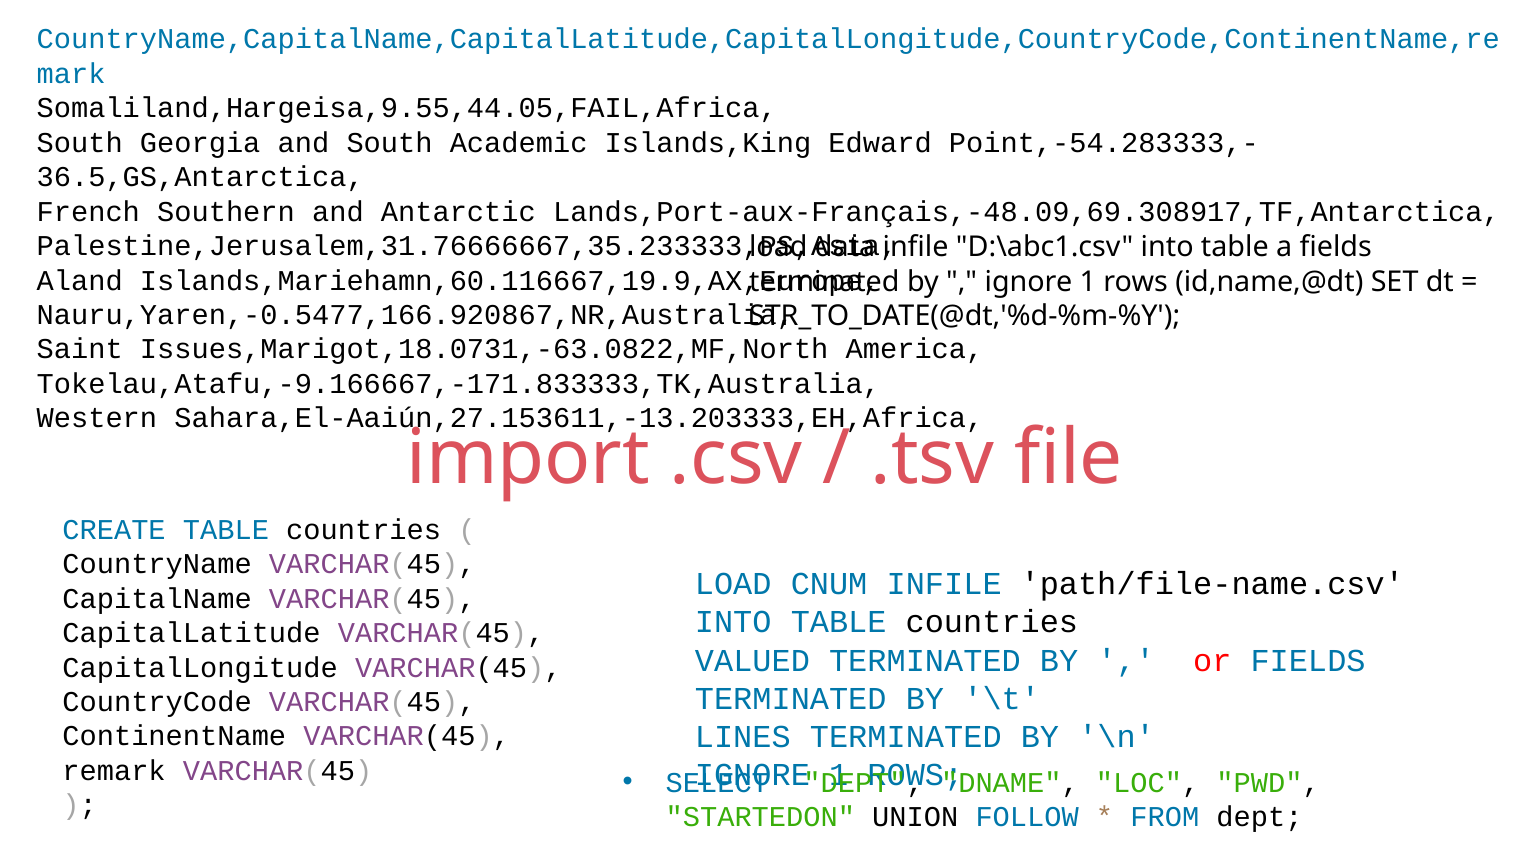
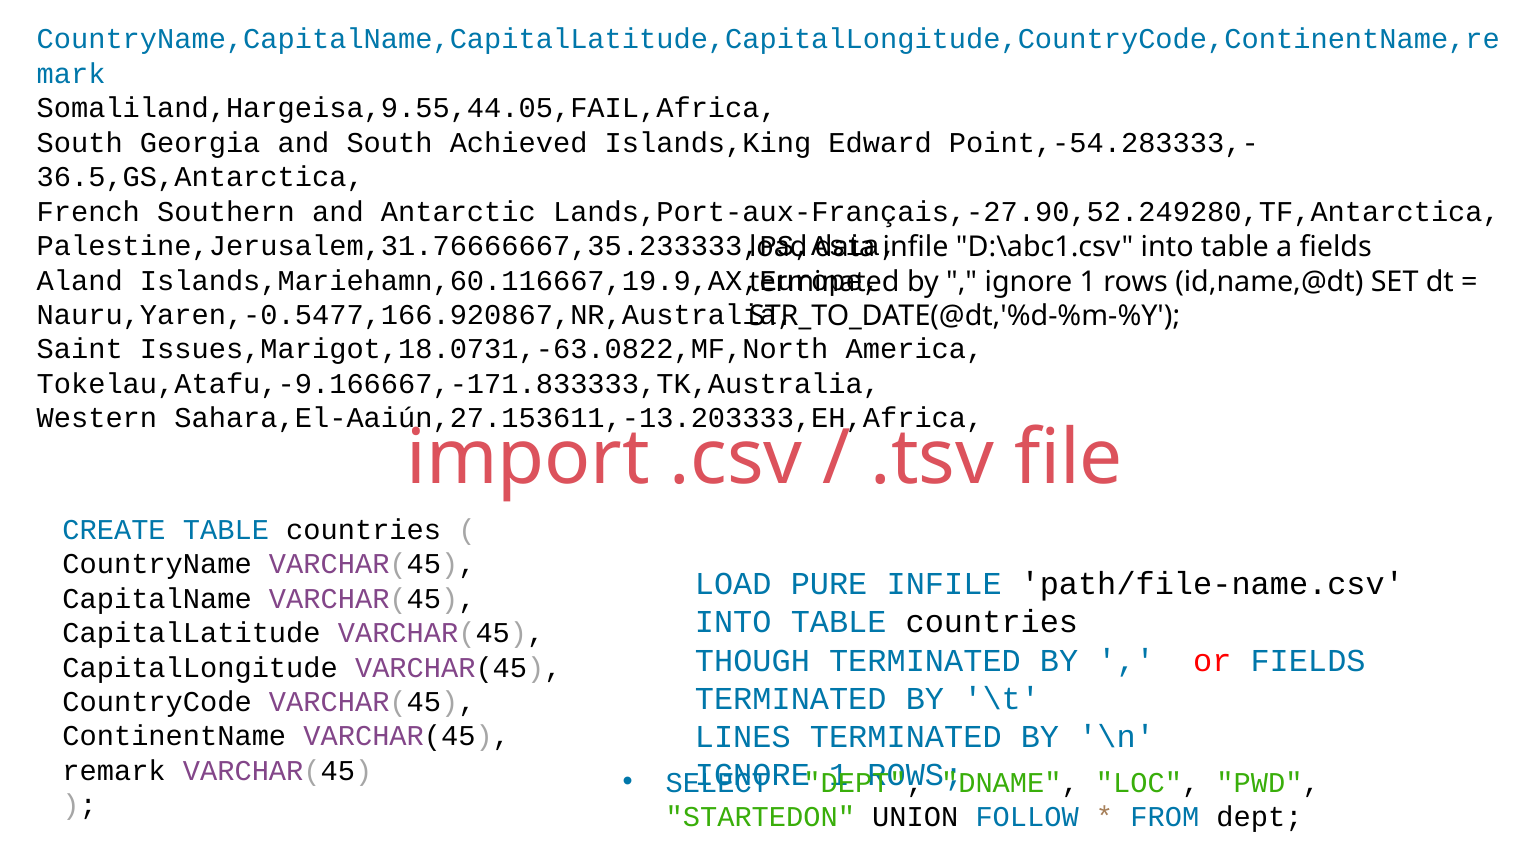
Academic: Academic -> Achieved
Lands,Port-aux-Français,-48.09,69.308917,TF,Antarctica: Lands,Port-aux-Français,-48.09,69.308917,TF,Antarctica -> Lands,Port-aux-Français,-27.90,52.249280,TF,Antarctica
CNUM: CNUM -> PURE
VALUED: VALUED -> THOUGH
